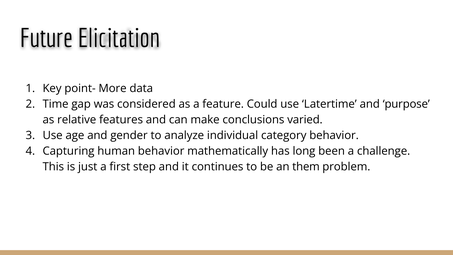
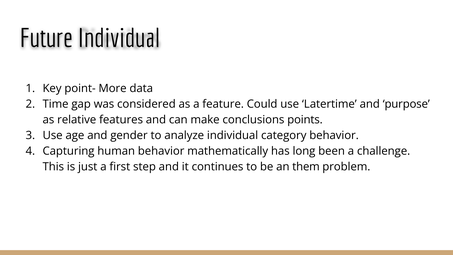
Future Elicitation: Elicitation -> Individual
varied: varied -> points
